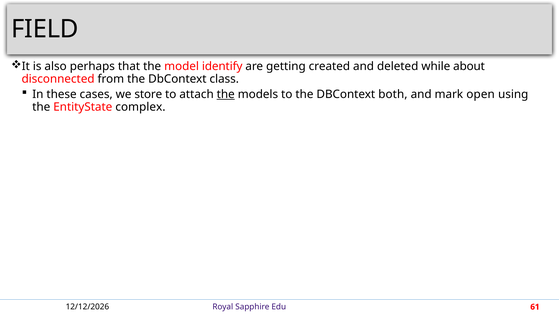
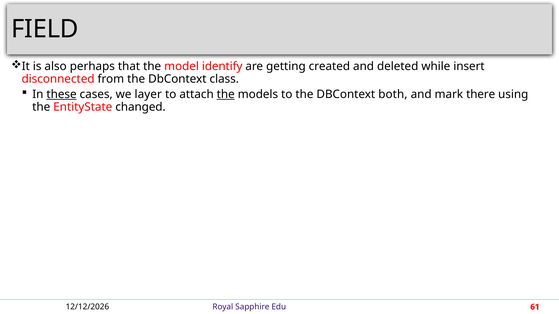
about: about -> insert
these underline: none -> present
store: store -> layer
open: open -> there
complex: complex -> changed
